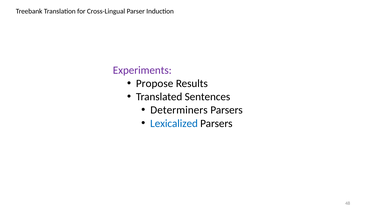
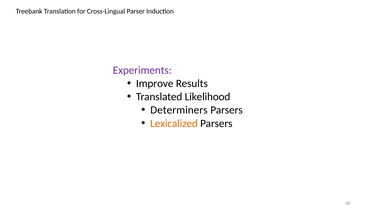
Propose: Propose -> Improve
Sentences: Sentences -> Likelihood
Lexicalized colour: blue -> orange
